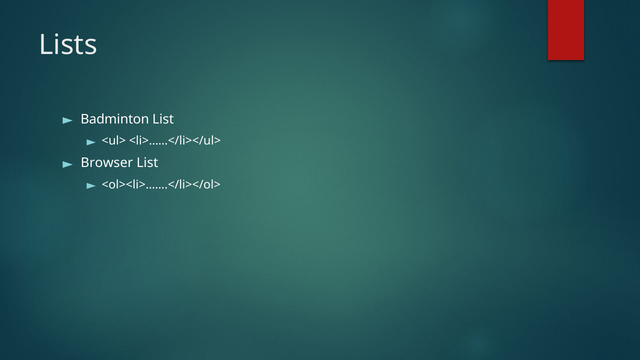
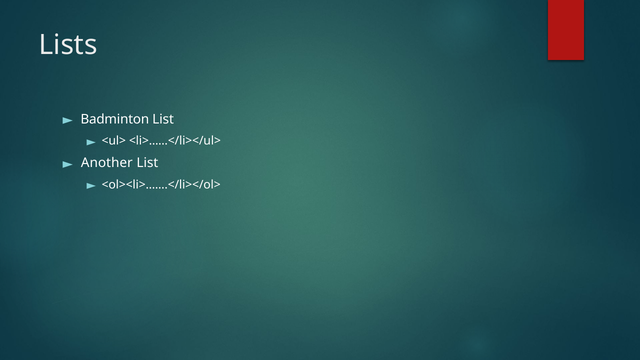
Browser: Browser -> Another
